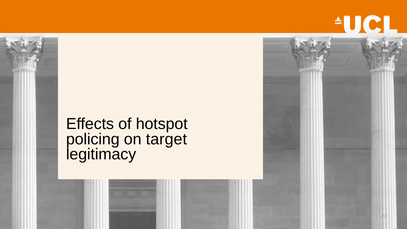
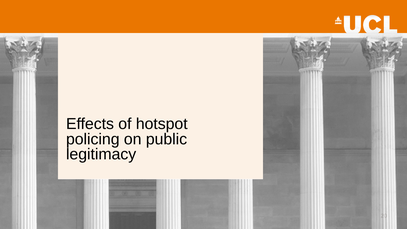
target: target -> public
